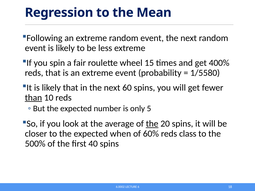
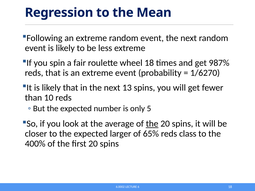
wheel 15: 15 -> 18
400%: 400% -> 987%
1/5580: 1/5580 -> 1/6270
60: 60 -> 13
than underline: present -> none
when: when -> larger
60%: 60% -> 65%
500%: 500% -> 400%
first 40: 40 -> 20
